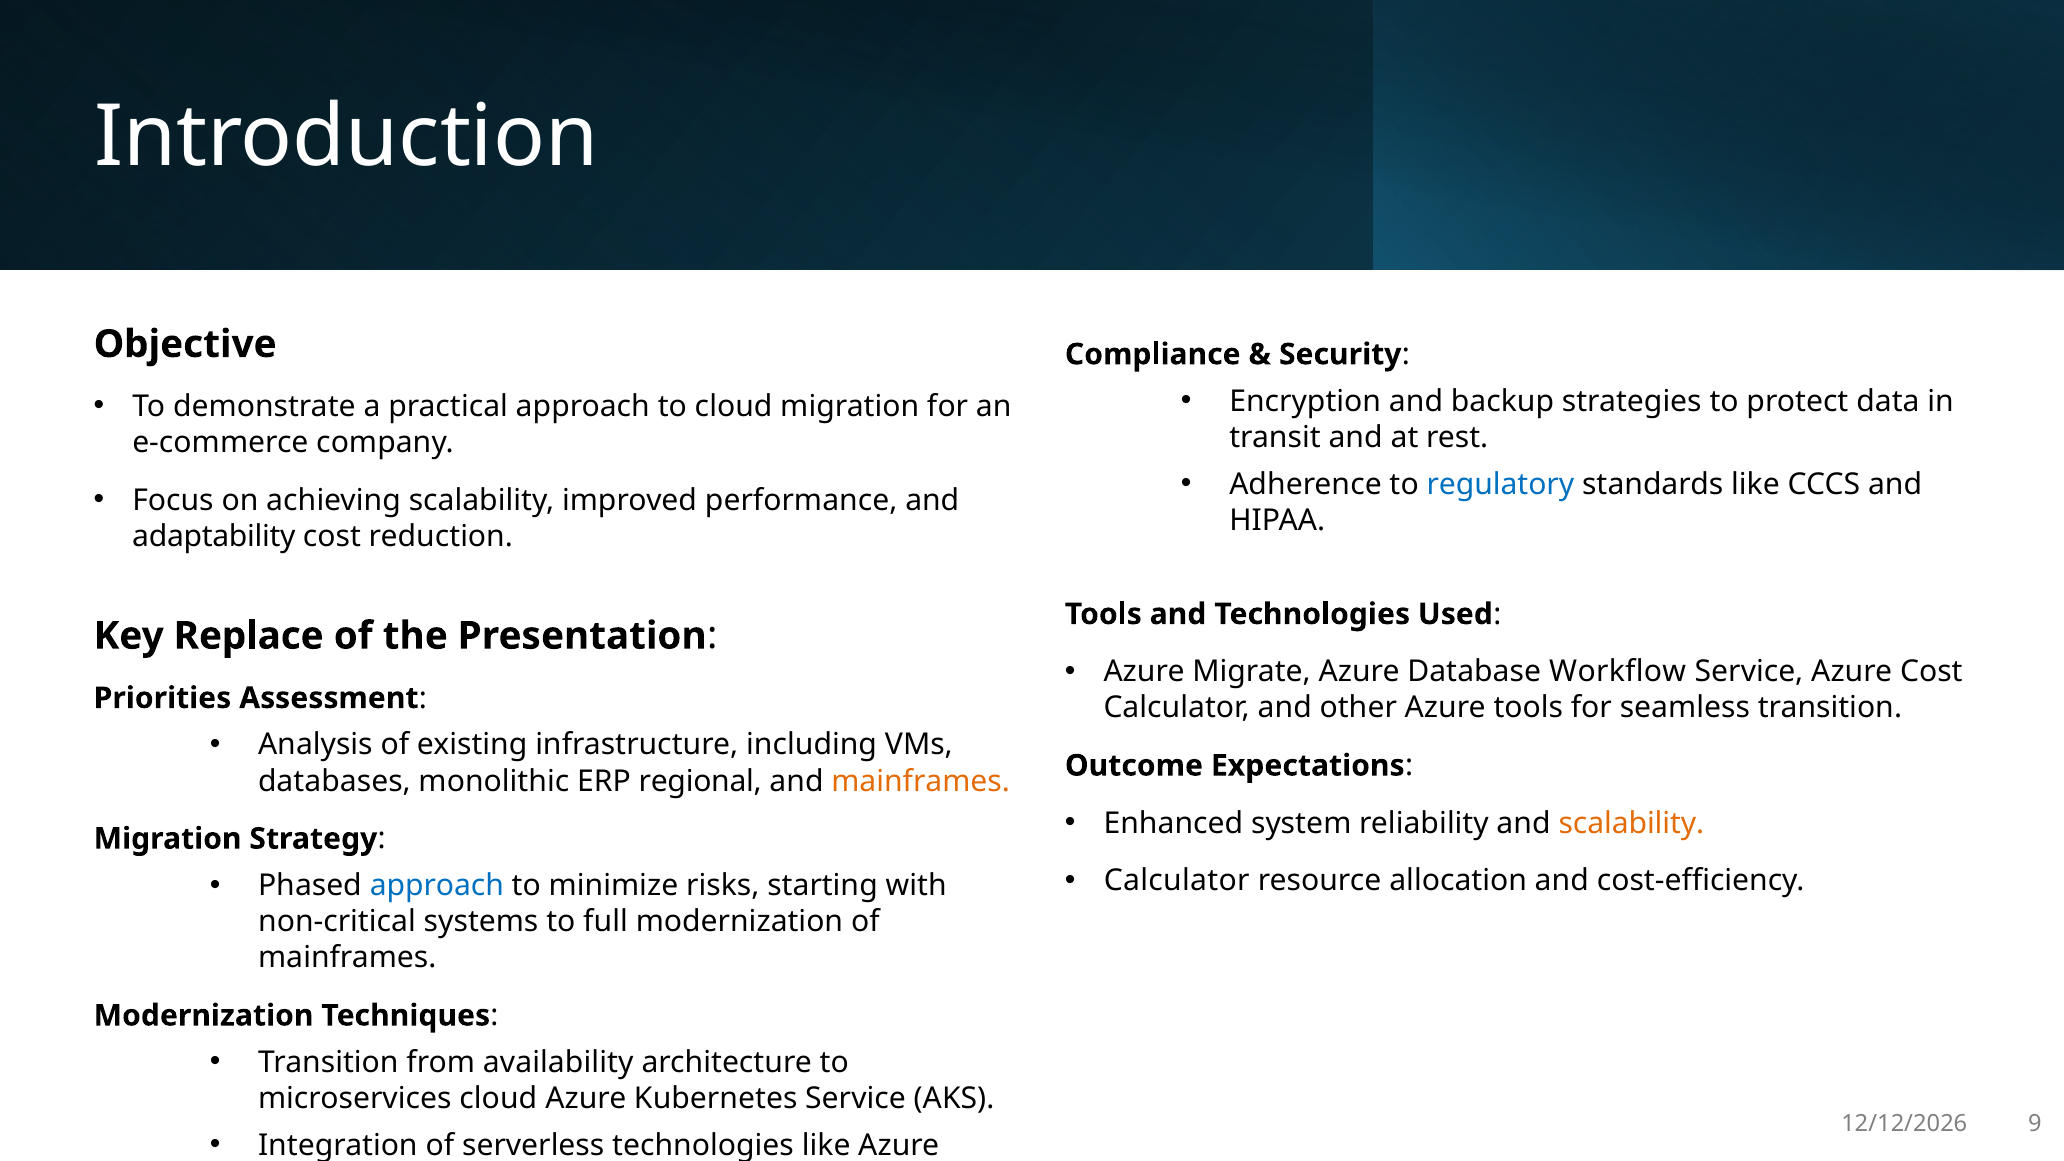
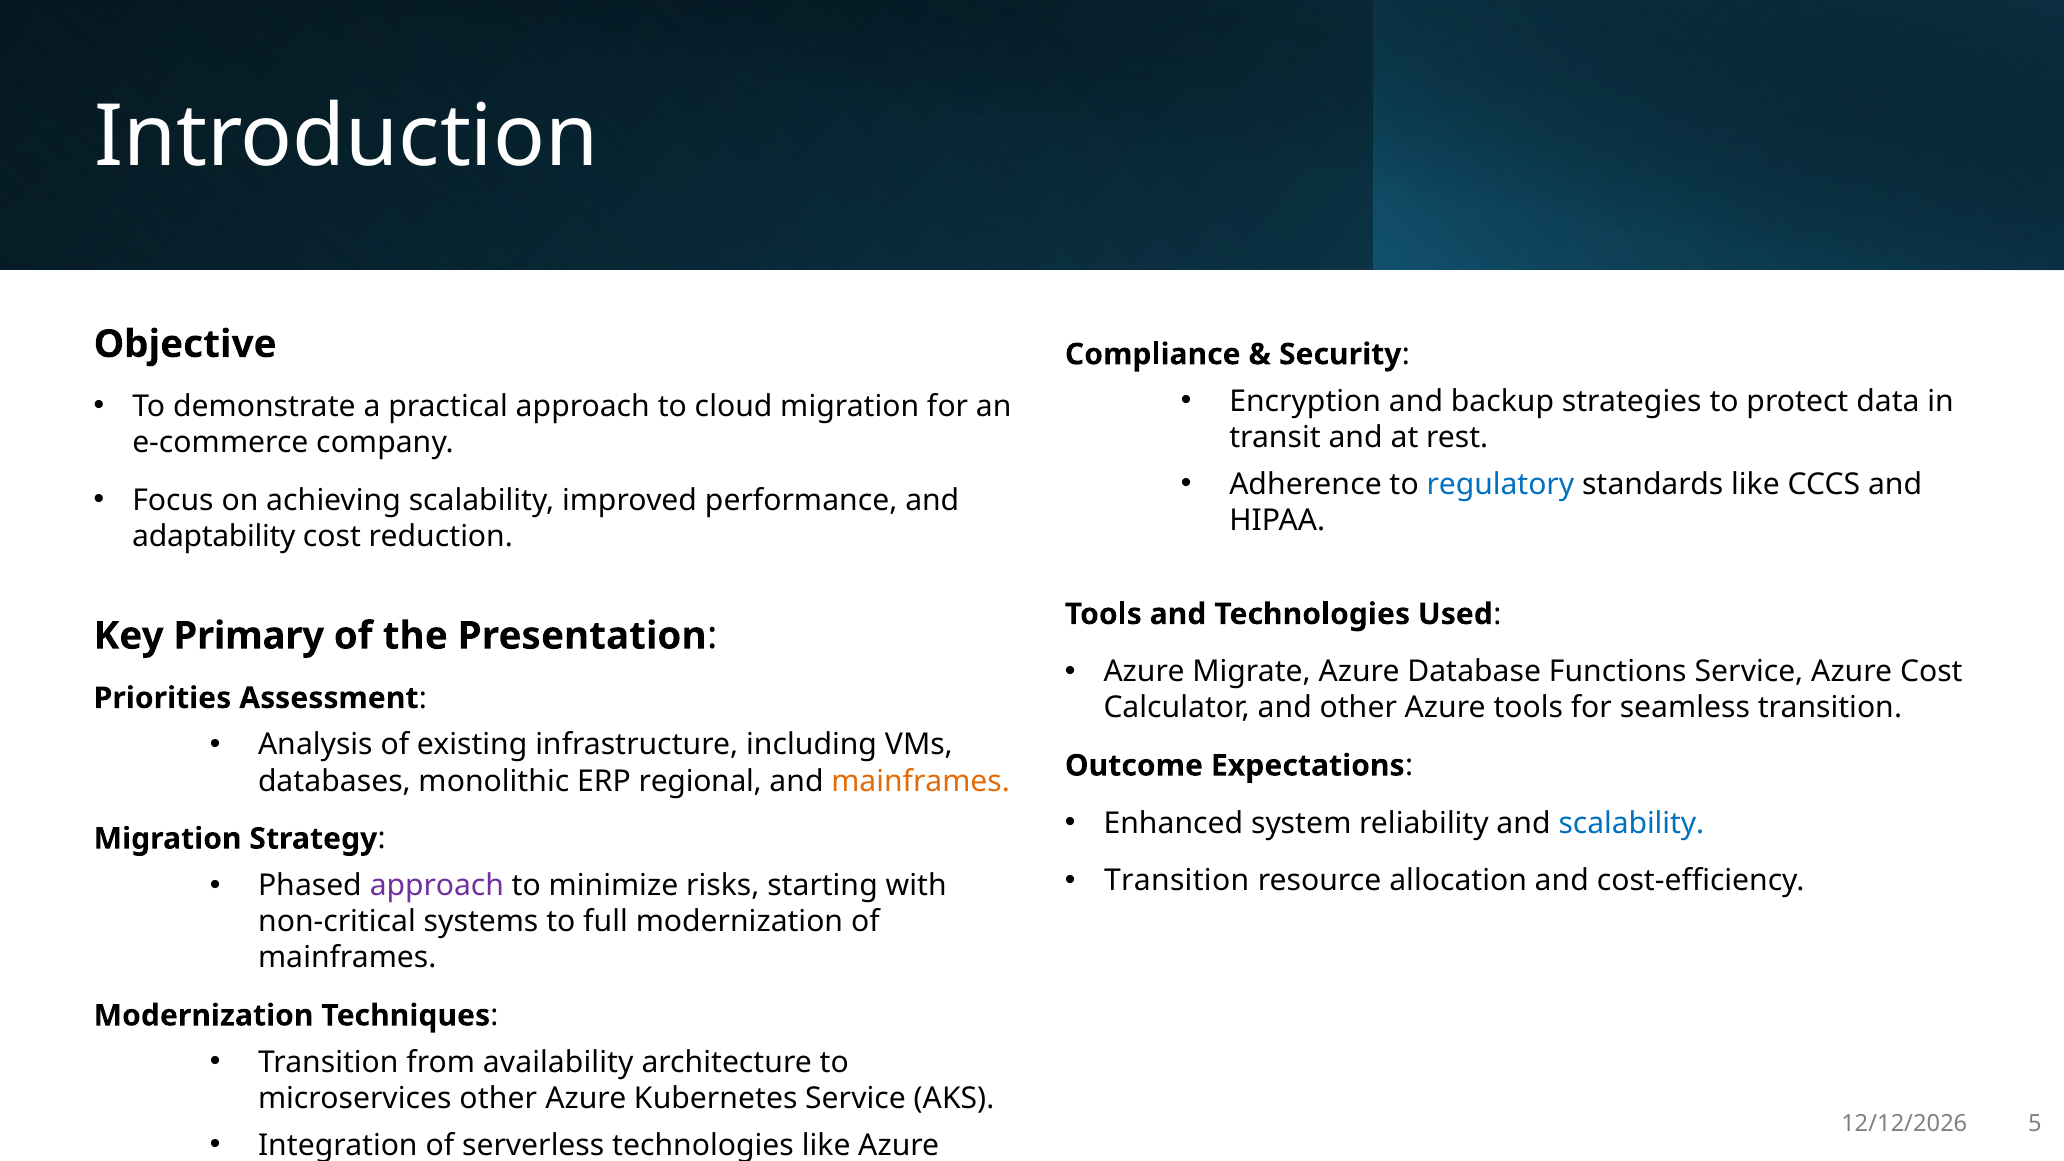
Replace: Replace -> Primary
Database Workflow: Workflow -> Functions
scalability at (1631, 823) colour: orange -> blue
Calculator at (1177, 881): Calculator -> Transition
approach at (437, 886) colour: blue -> purple
microservices cloud: cloud -> other
9: 9 -> 5
